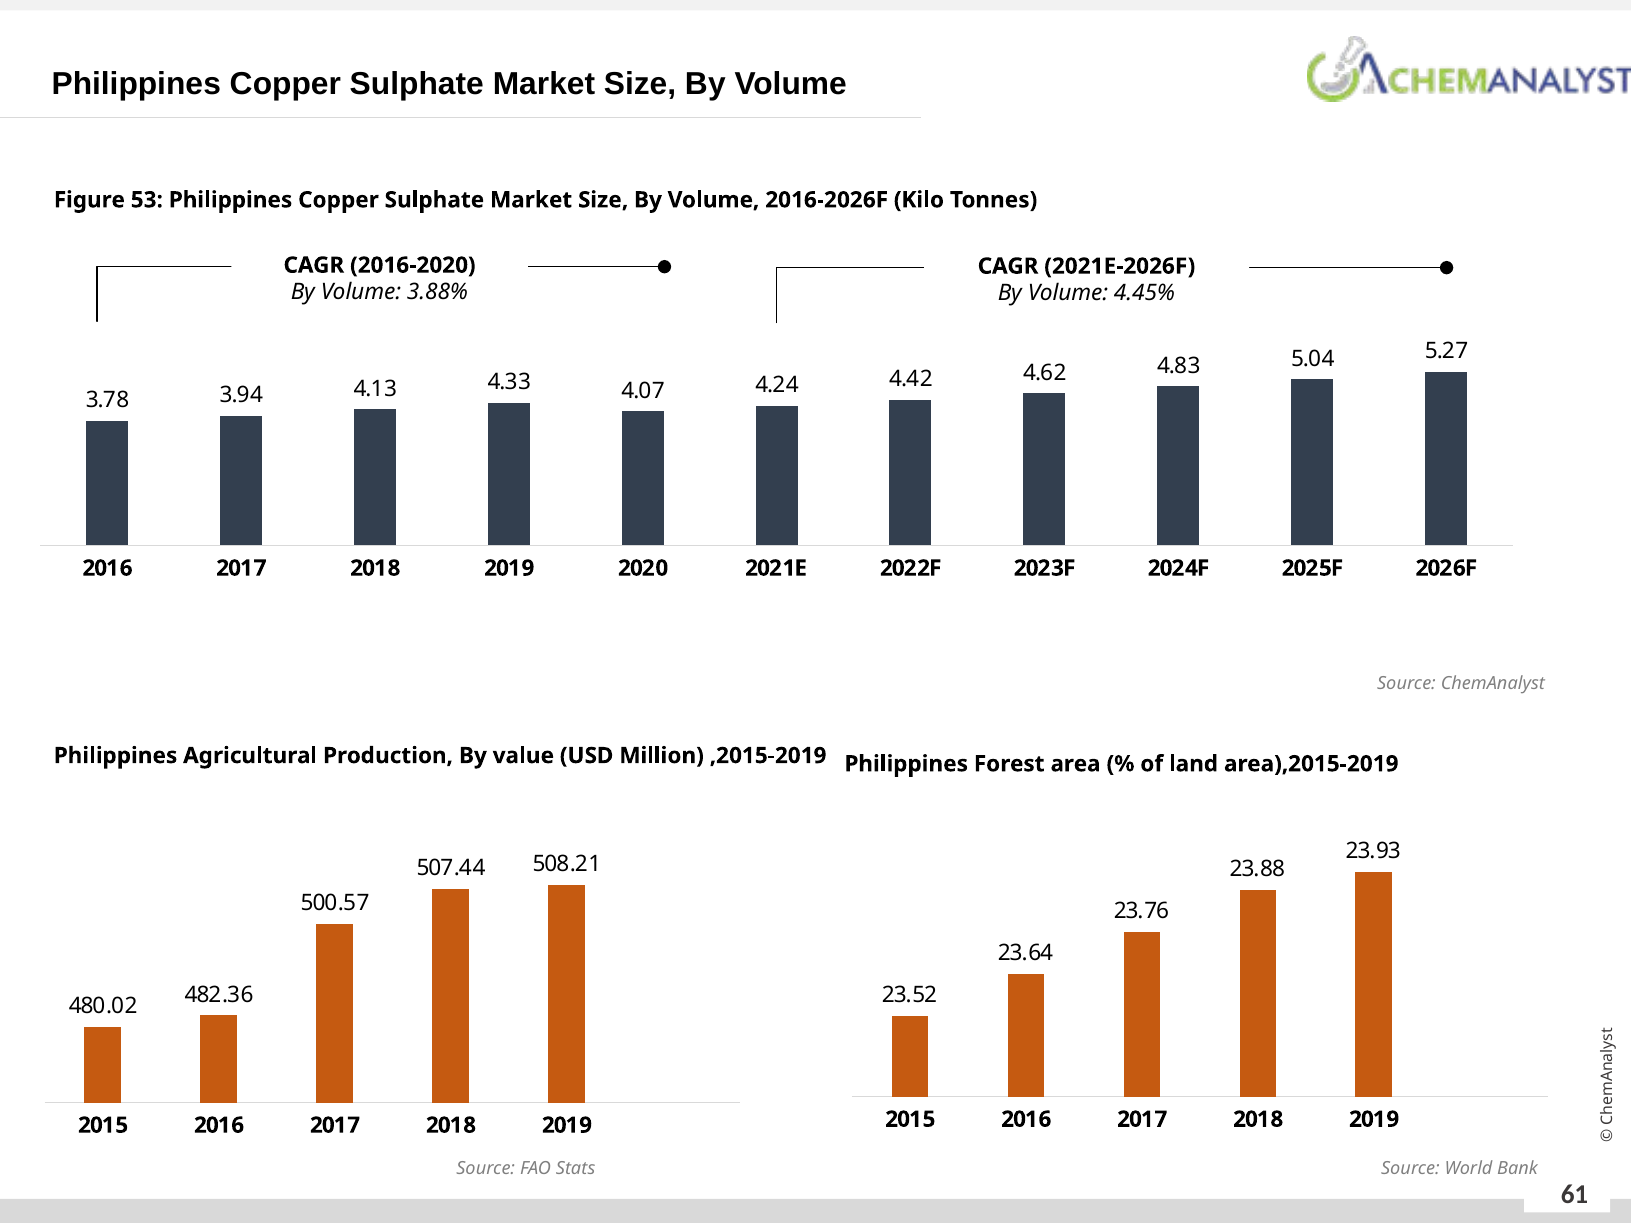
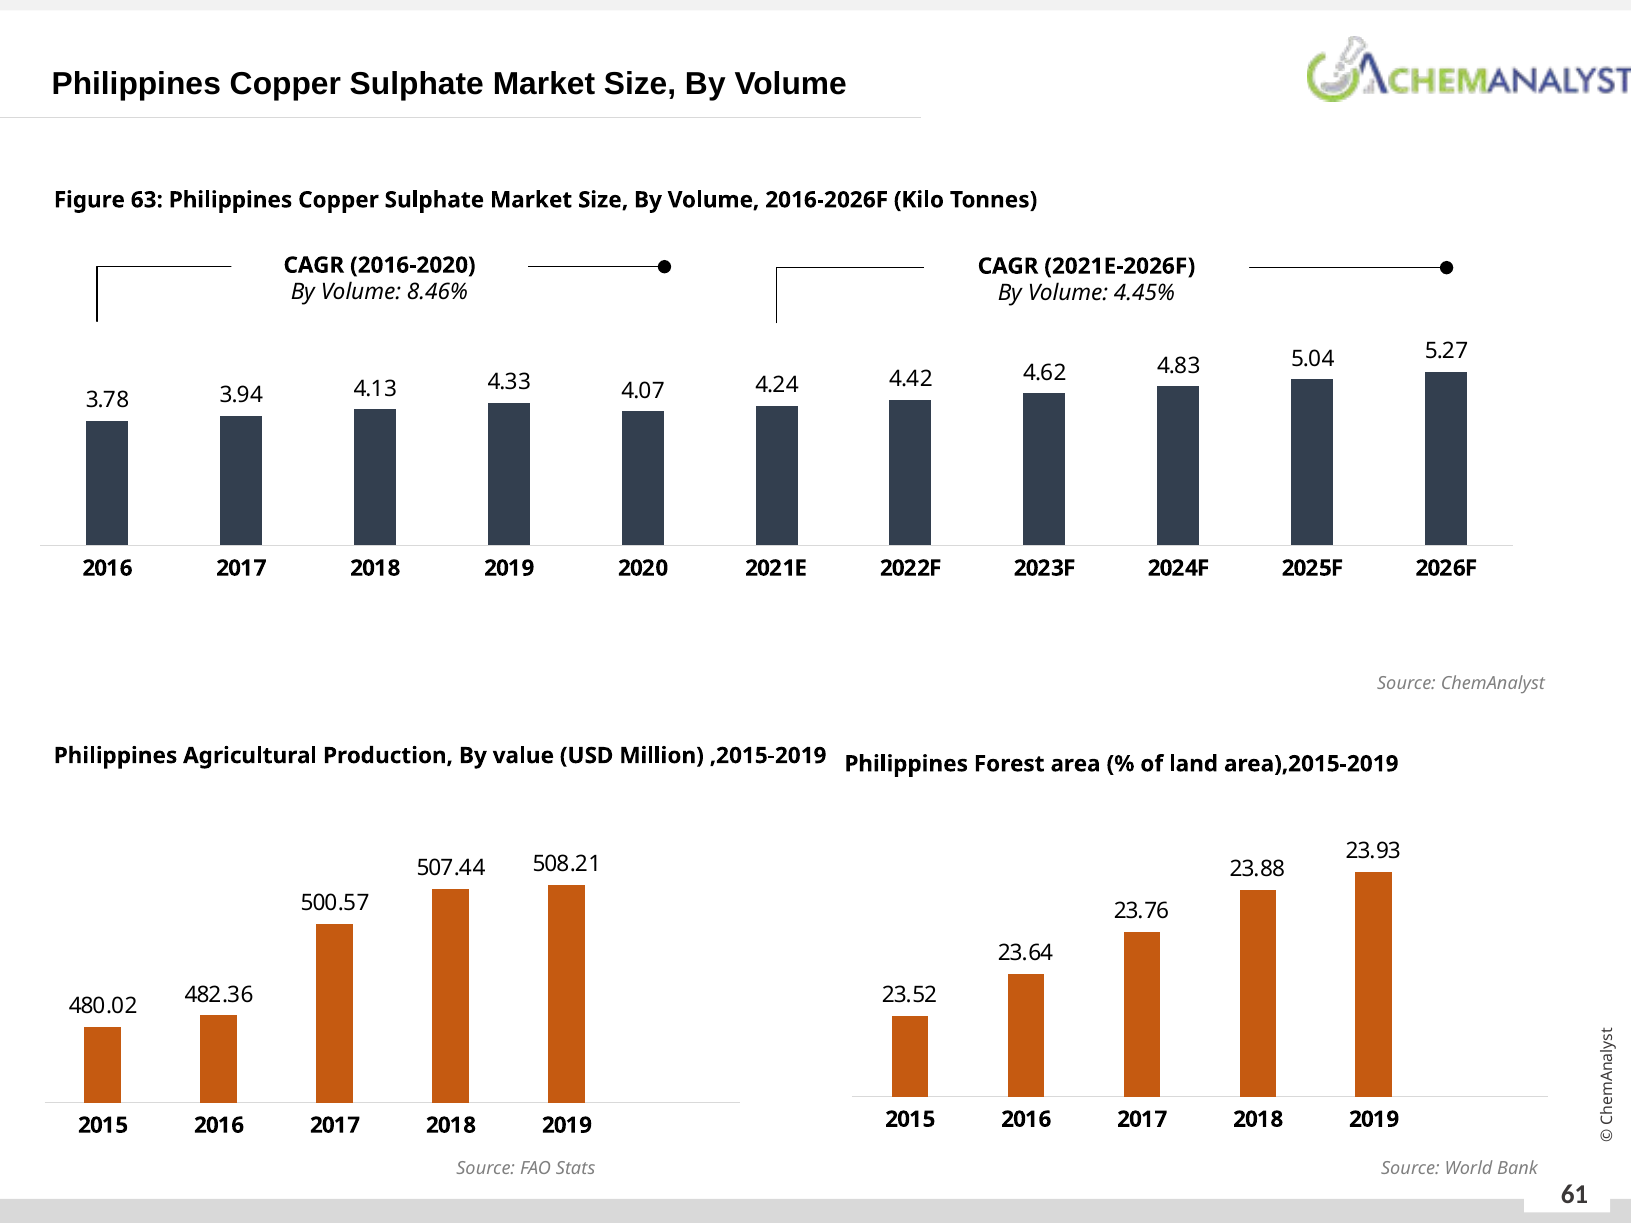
53: 53 -> 63
3.88%: 3.88% -> 8.46%
